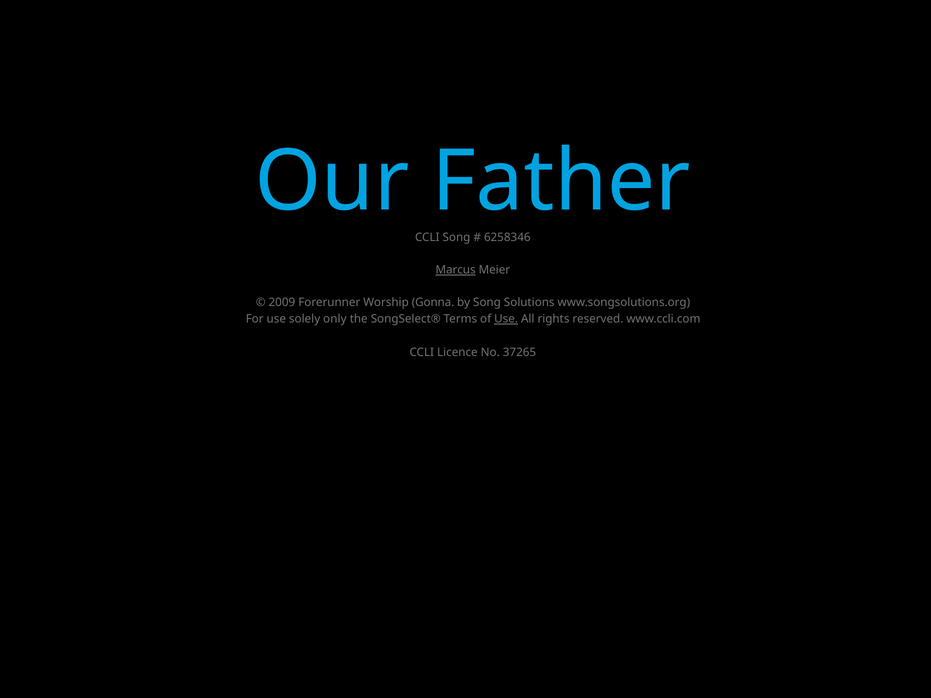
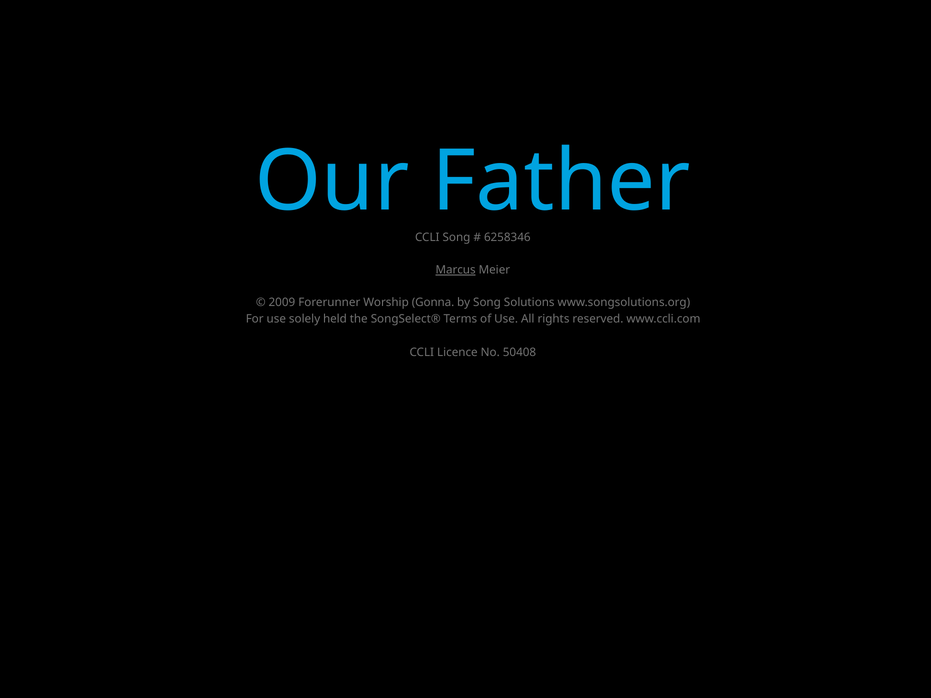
only: only -> held
Use at (506, 319) underline: present -> none
37265: 37265 -> 50408
